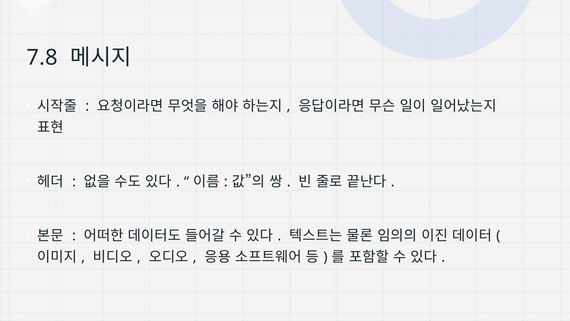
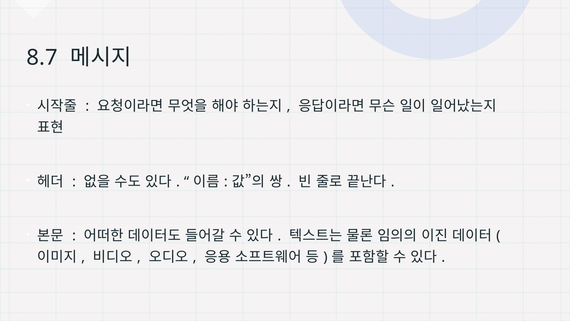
7.8: 7.8 -> 8.7
